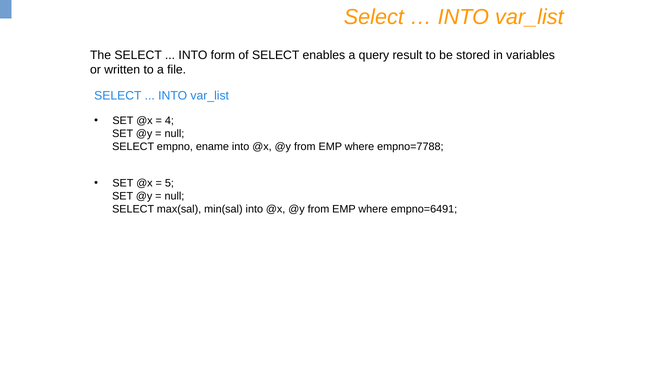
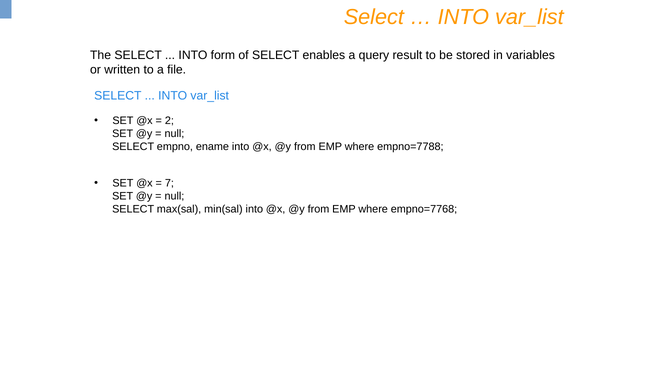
4: 4 -> 2
5: 5 -> 7
empno=6491: empno=6491 -> empno=7768
